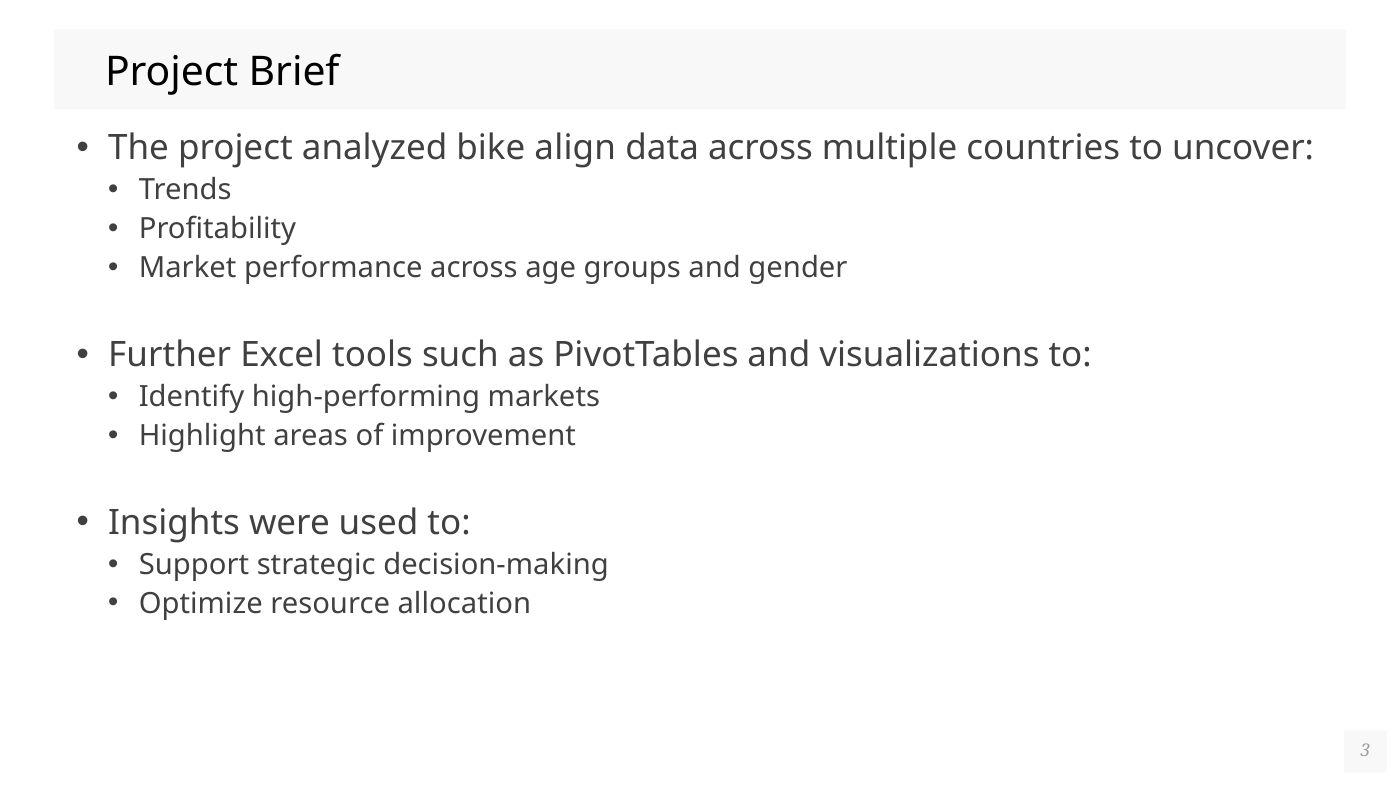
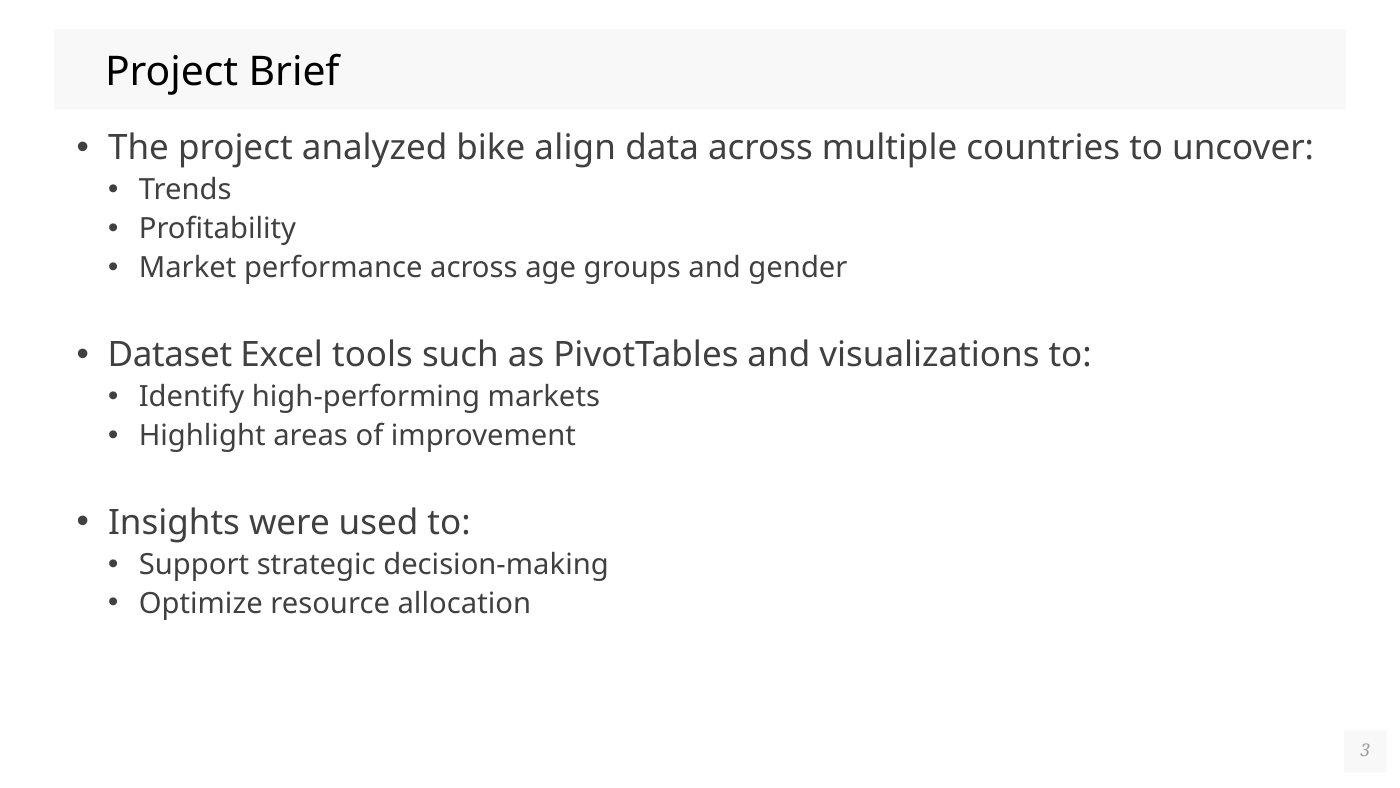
Further: Further -> Dataset
